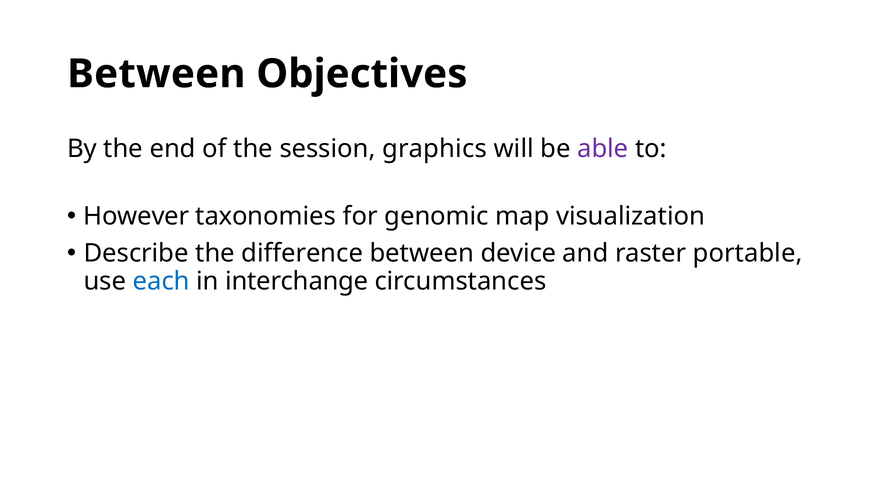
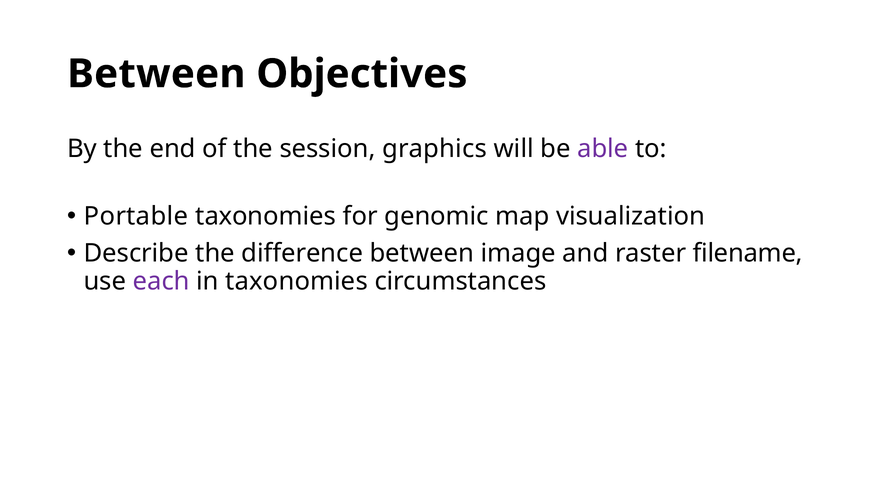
However: However -> Portable
device: device -> image
portable: portable -> filename
each colour: blue -> purple
in interchange: interchange -> taxonomies
